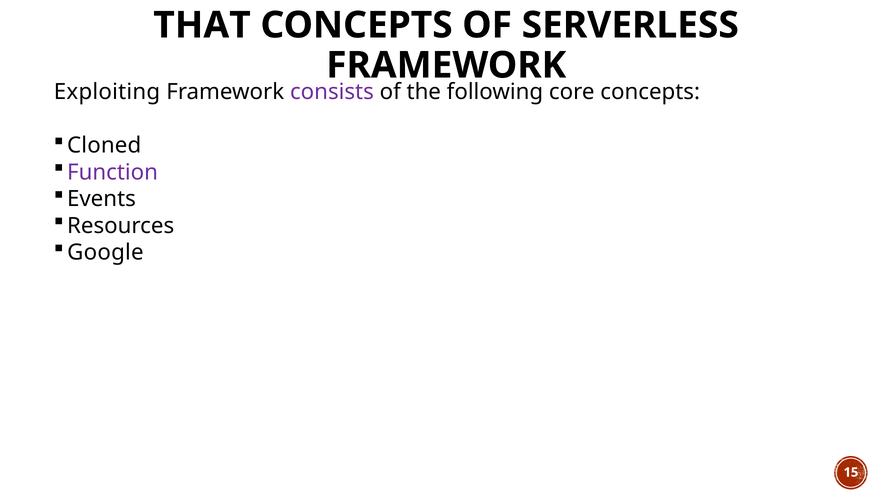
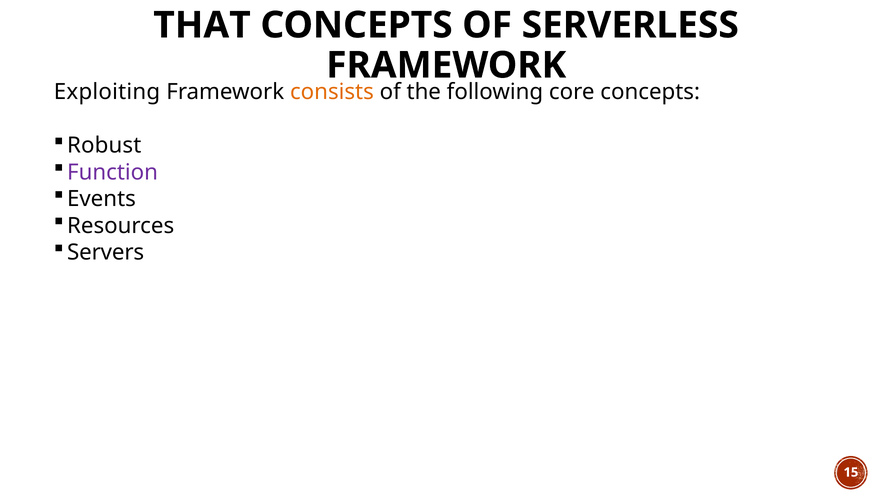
consists colour: purple -> orange
Cloned: Cloned -> Robust
Google: Google -> Servers
